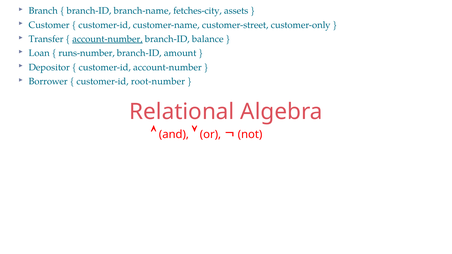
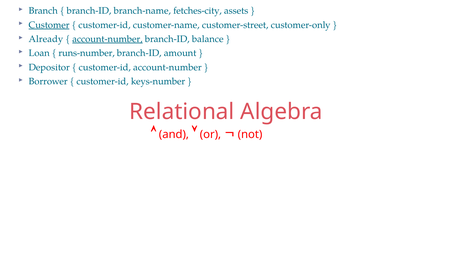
Customer underline: none -> present
Transfer: Transfer -> Already
root-number: root-number -> keys-number
